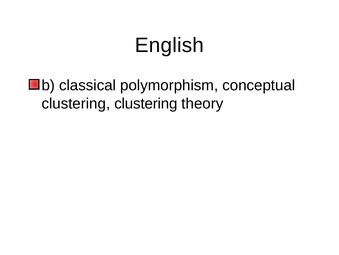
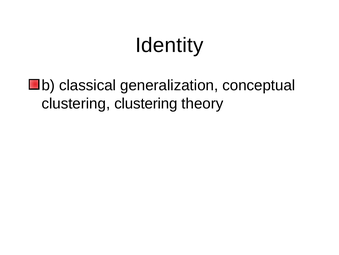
English: English -> Identity
polymorphism: polymorphism -> generalization
